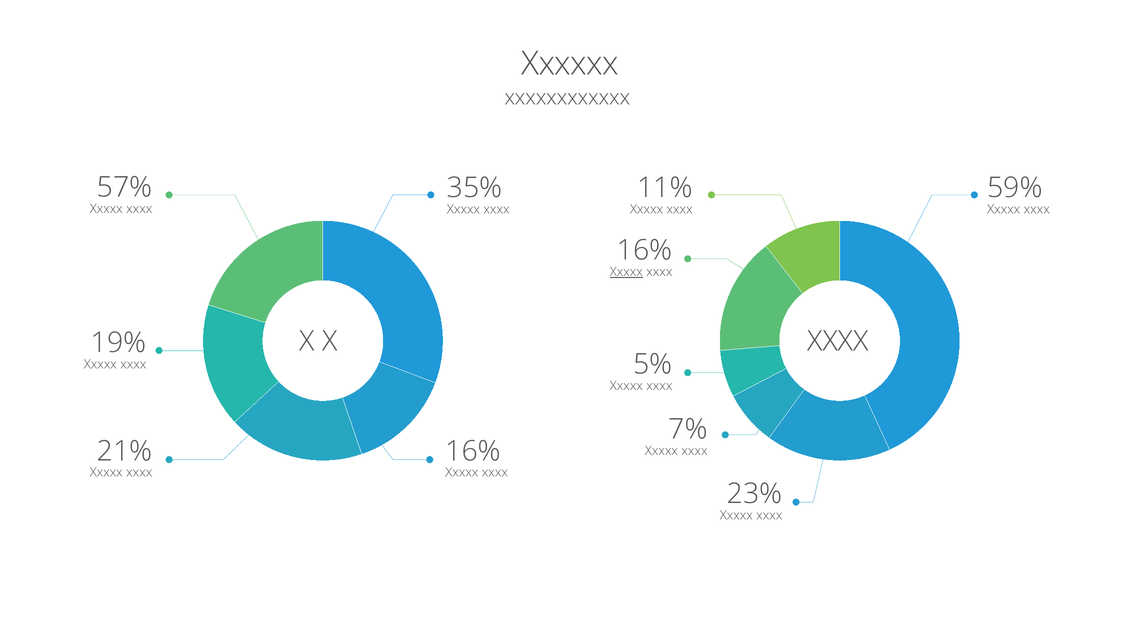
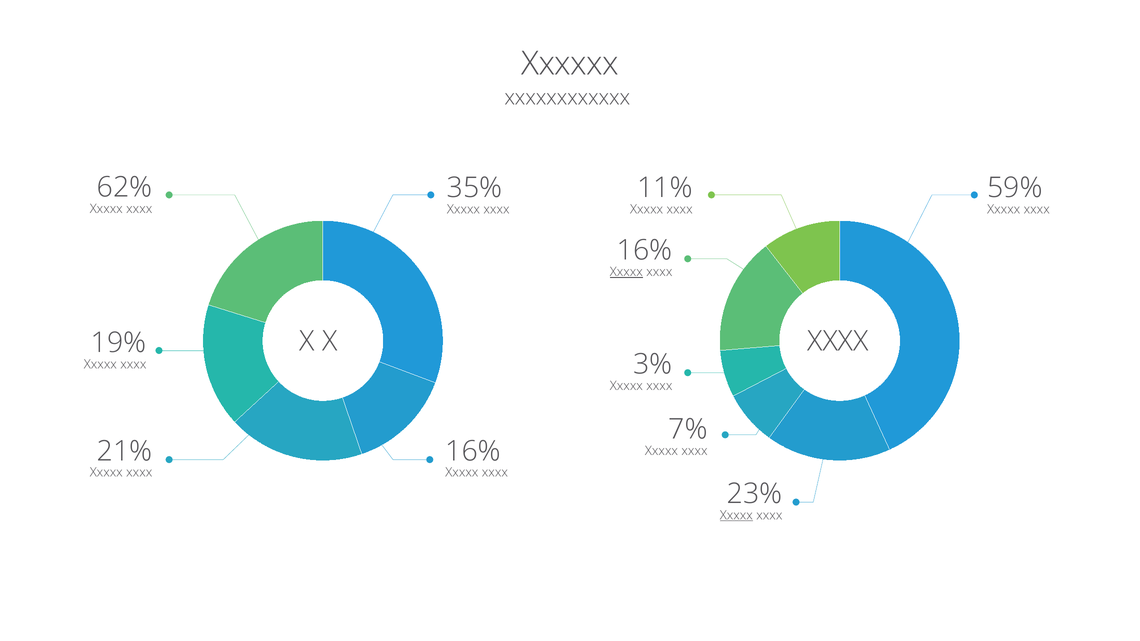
57%: 57% -> 62%
5%: 5% -> 3%
Xxxxx at (736, 515) underline: none -> present
